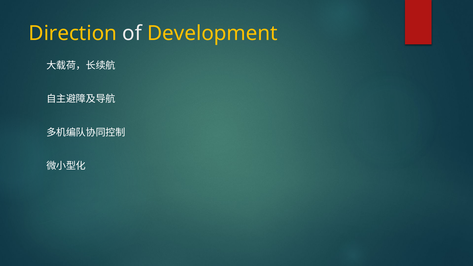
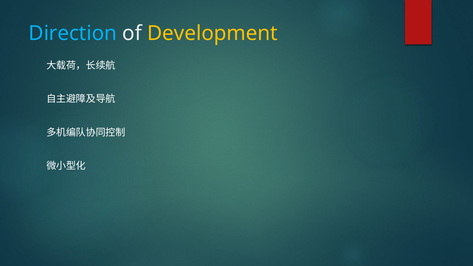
Direction colour: yellow -> light blue
